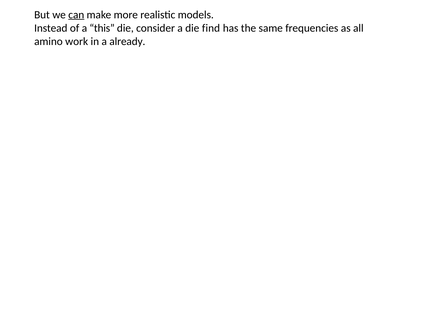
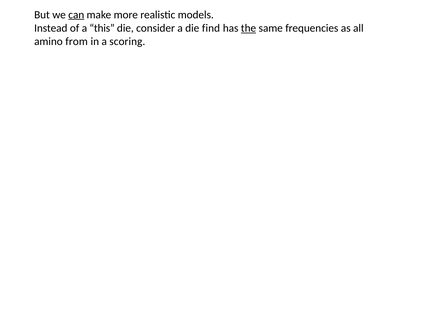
the underline: none -> present
work: work -> from
already: already -> scoring
